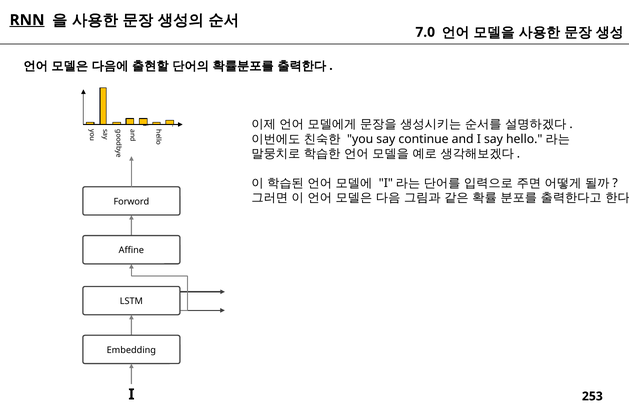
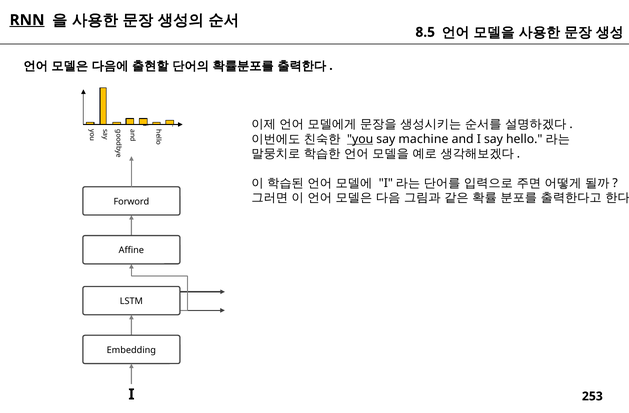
7.0: 7.0 -> 8.5
you underline: none -> present
continue: continue -> machine
